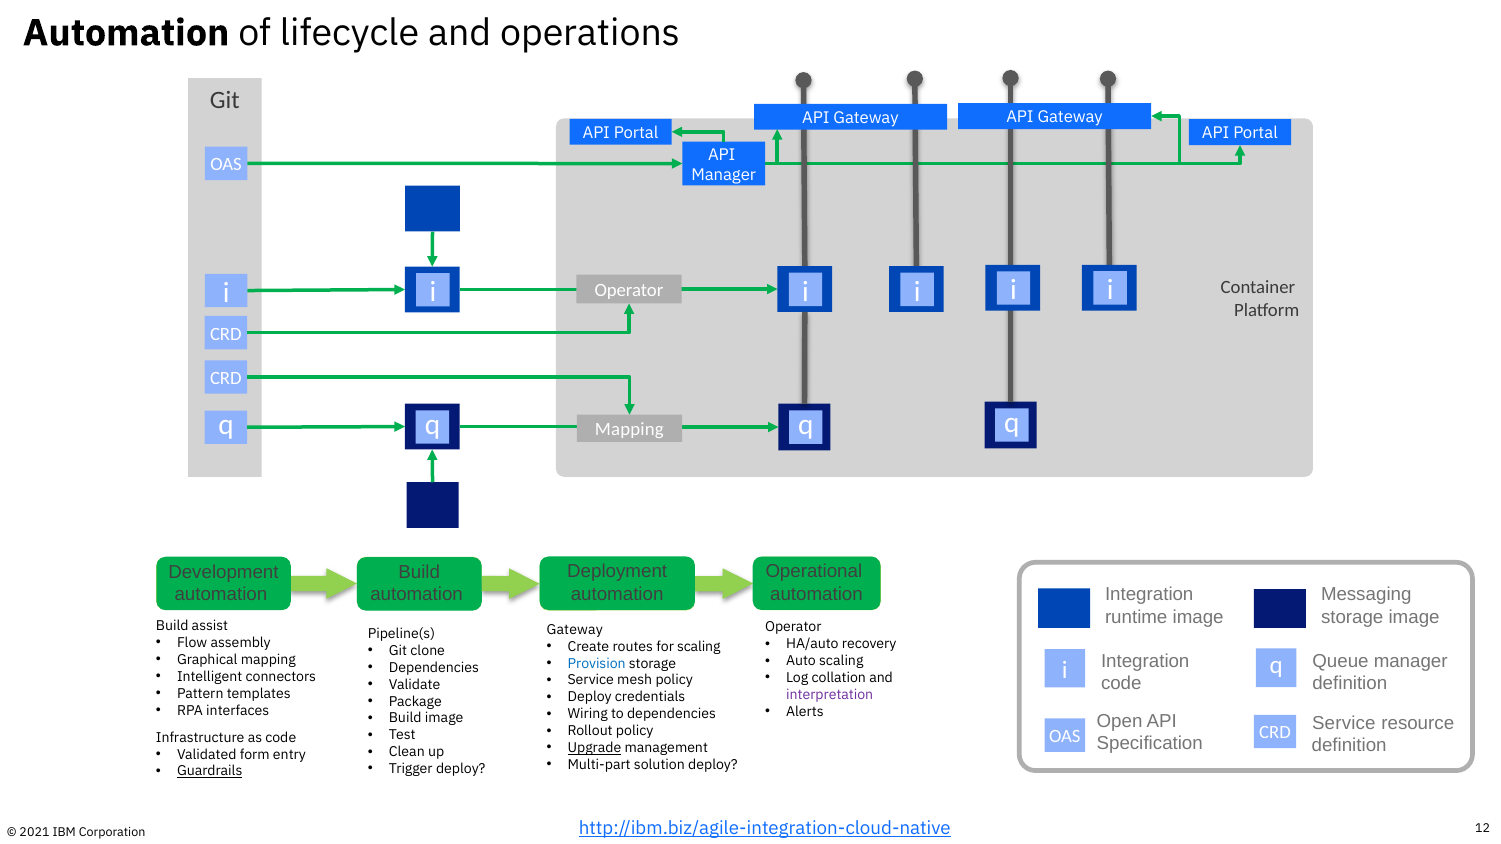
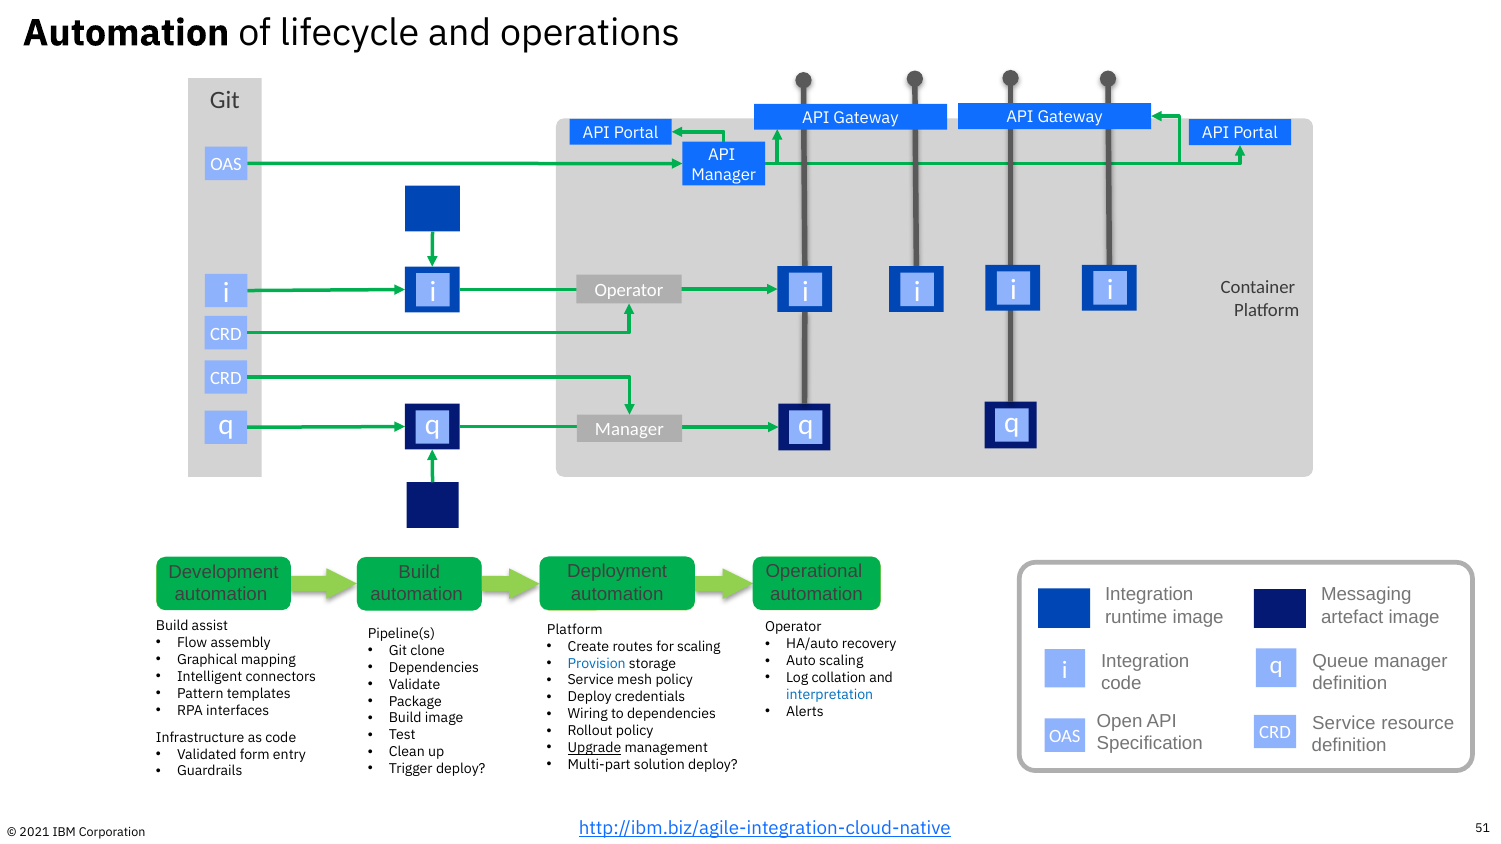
q Mapping: Mapping -> Manager
storage at (1352, 617): storage -> artefact
Gateway at (575, 630): Gateway -> Platform
interpretation colour: purple -> blue
Guardrails underline: present -> none
12: 12 -> 51
